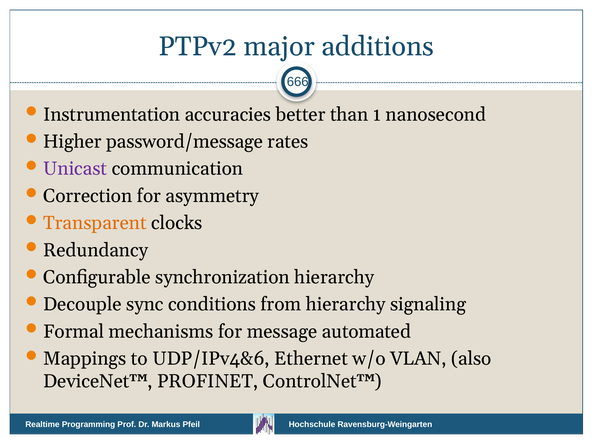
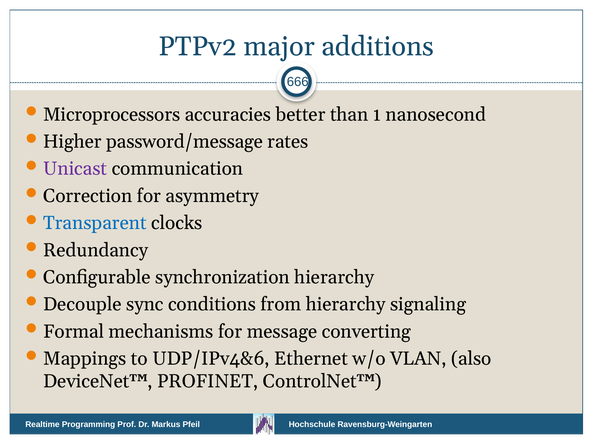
Instrumentation: Instrumentation -> Microprocessors
Transparent colour: orange -> blue
automated: automated -> converting
